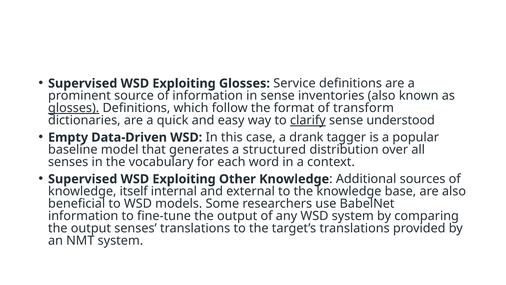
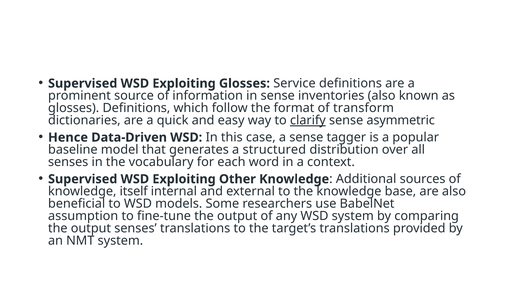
glosses at (74, 108) underline: present -> none
understood: understood -> asymmetric
Empty: Empty -> Hence
a drank: drank -> sense
information at (83, 216): information -> assumption
